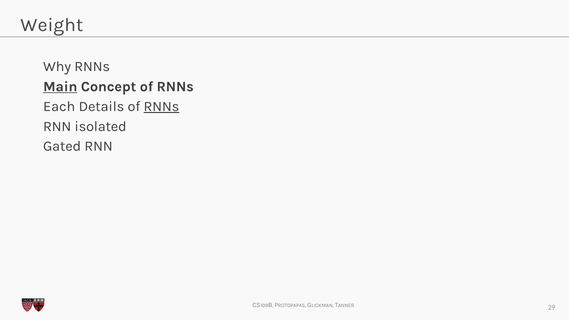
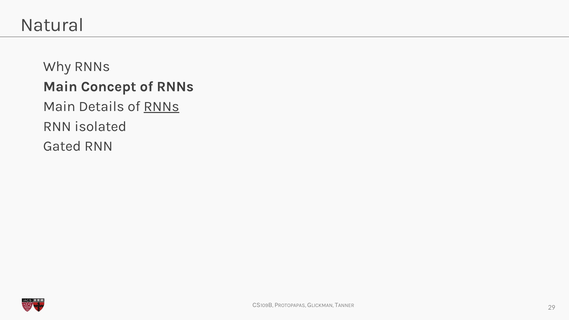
Weight: Weight -> Natural
Main at (60, 87) underline: present -> none
Each at (59, 106): Each -> Main
